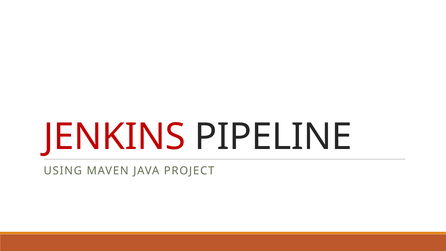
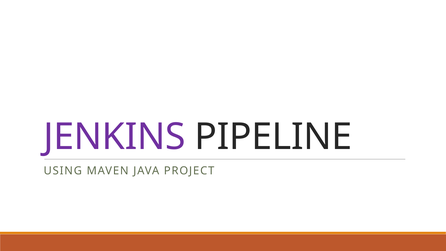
JENKINS colour: red -> purple
